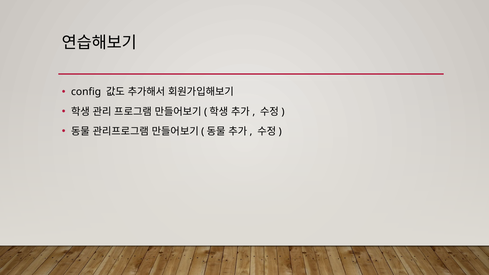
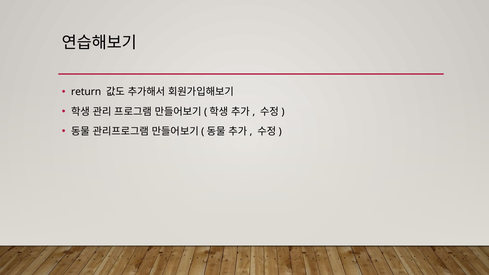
config: config -> return
